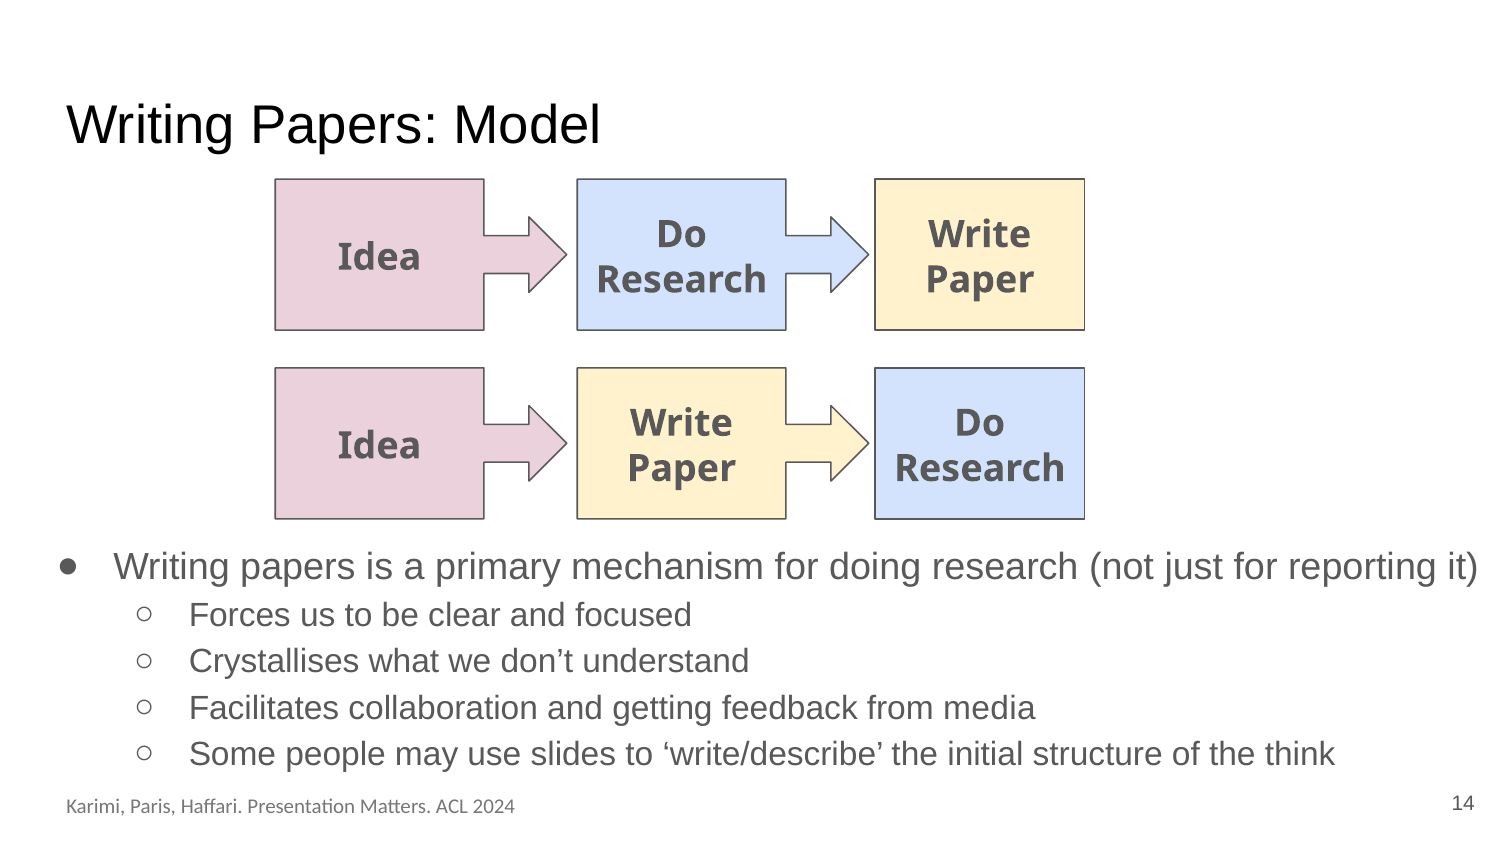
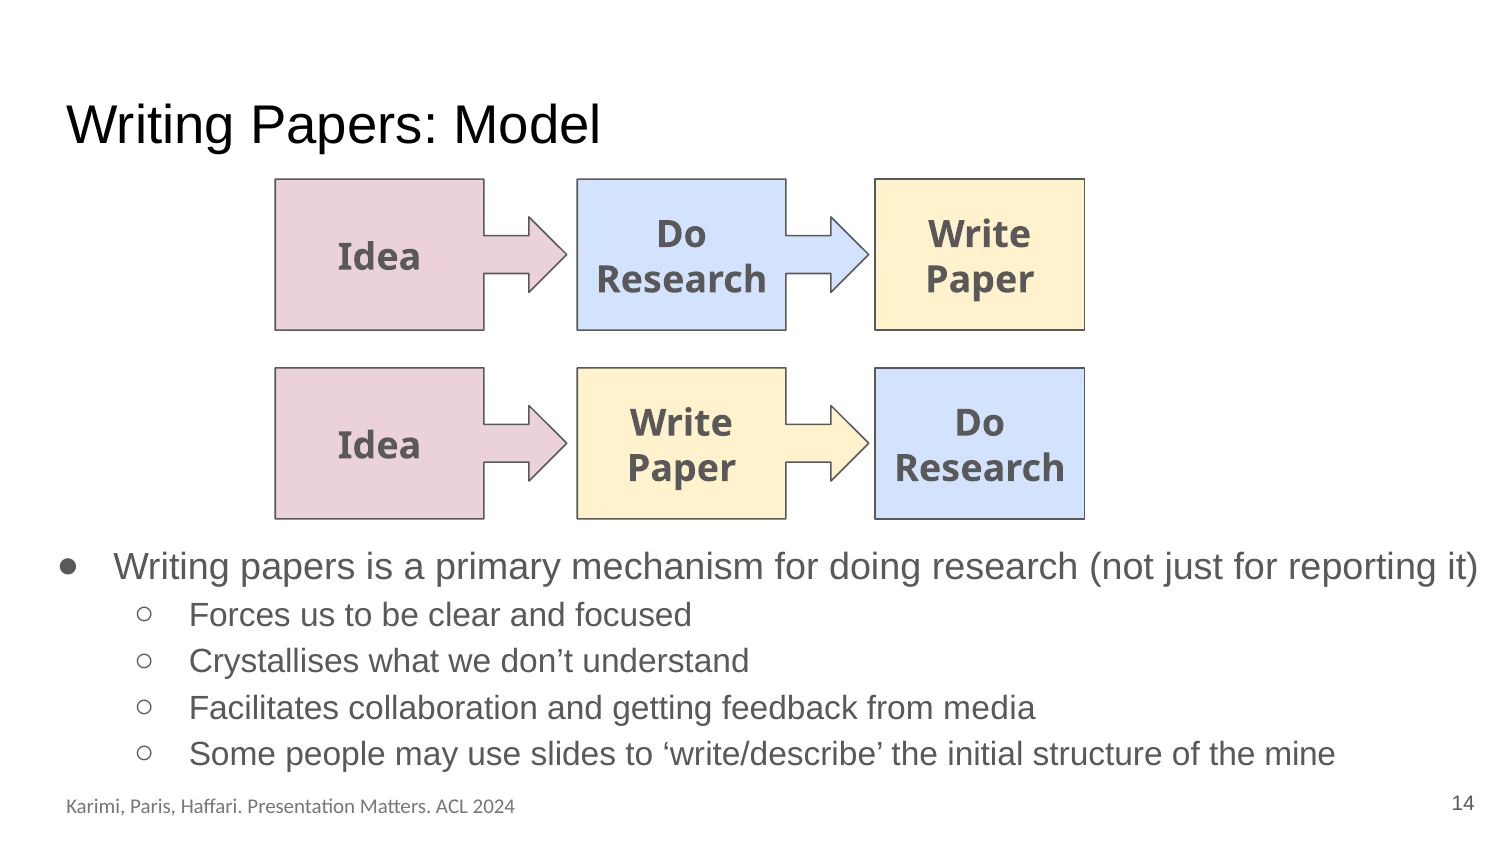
think: think -> mine
